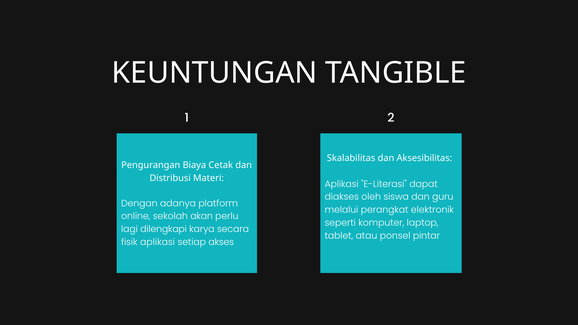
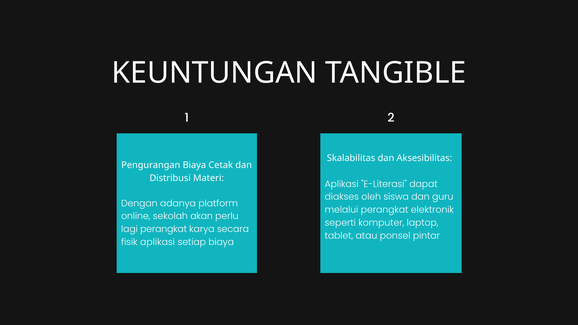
lagi dilengkapi: dilengkapi -> perangkat
setiap akses: akses -> biaya
